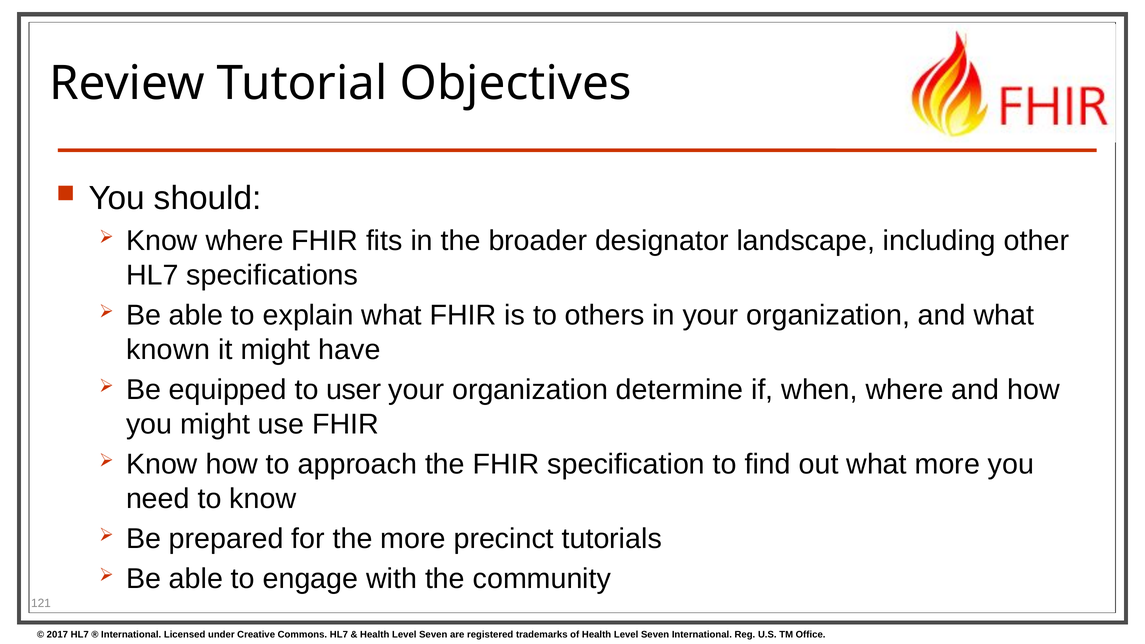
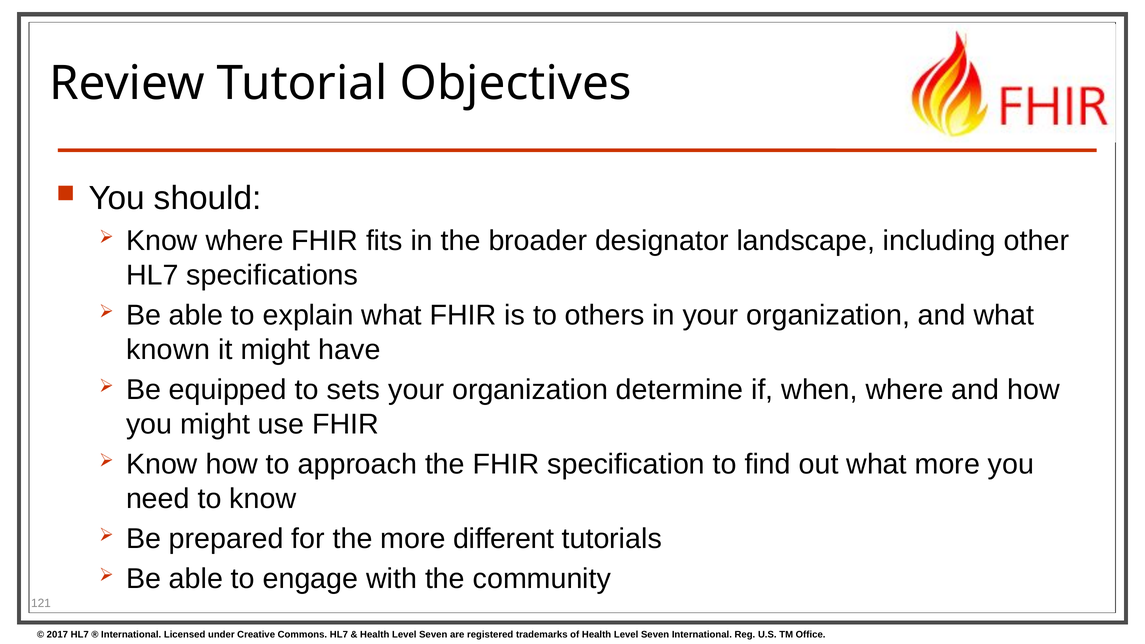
user: user -> sets
precinct: precinct -> different
